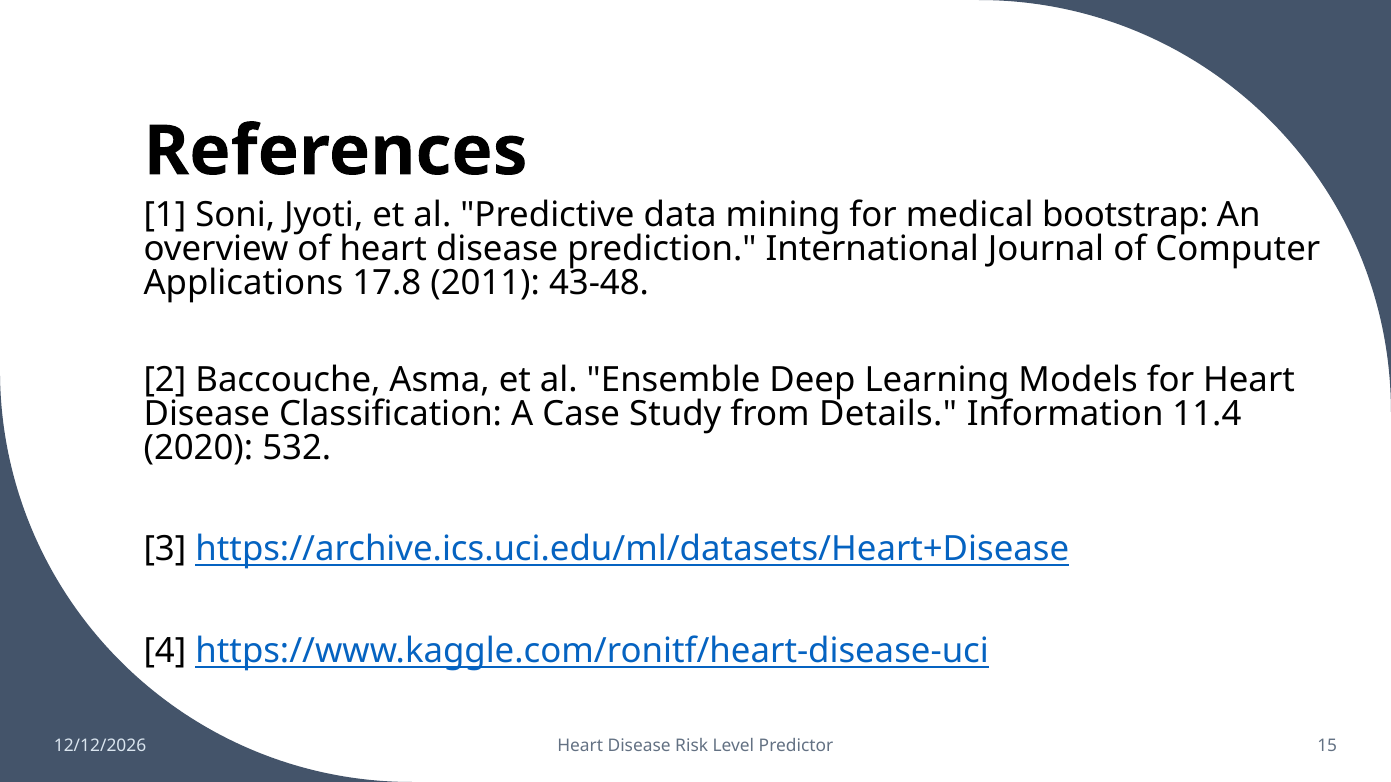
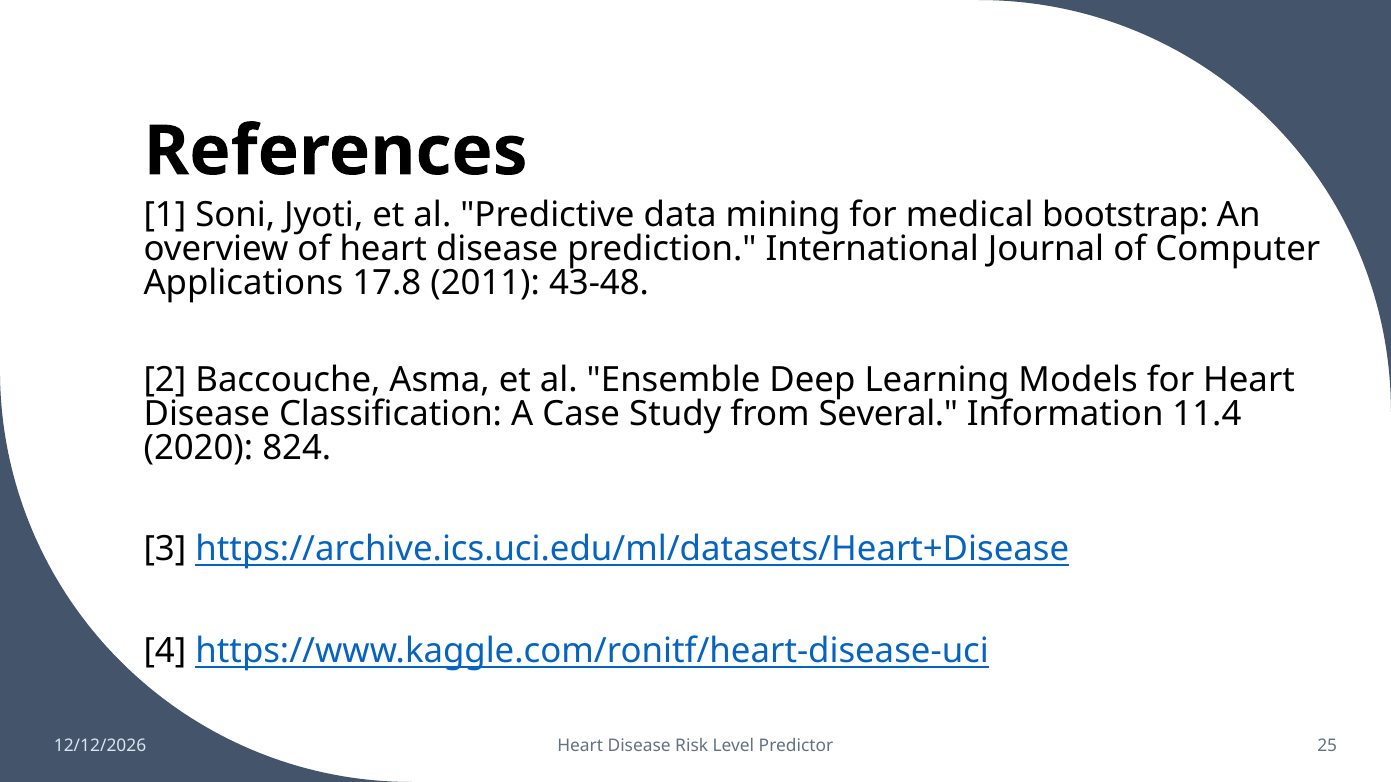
Details: Details -> Several
532: 532 -> 824
15: 15 -> 25
